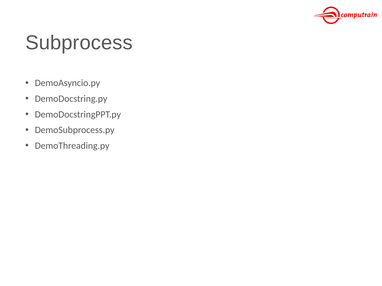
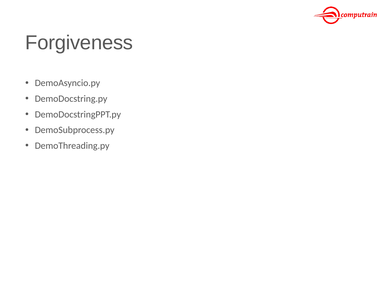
Subprocess: Subprocess -> Forgiveness
